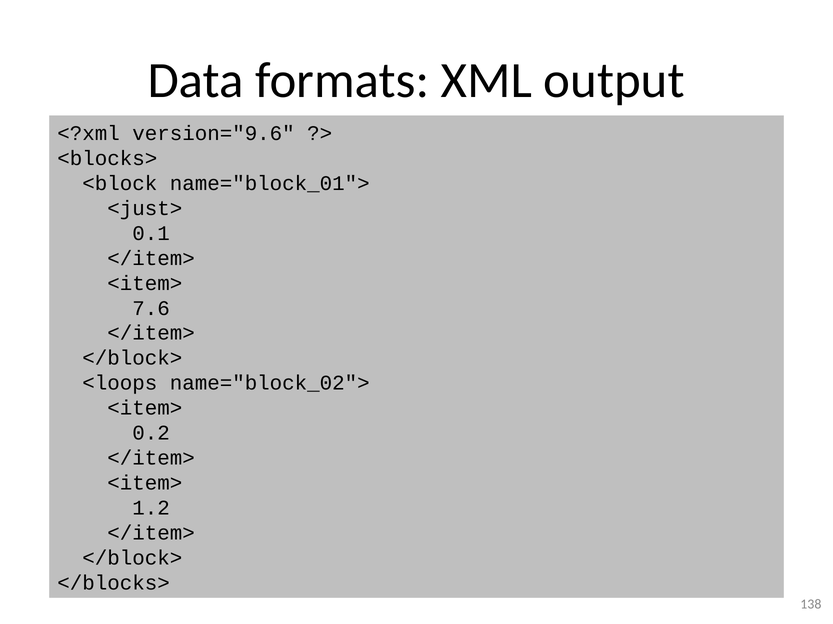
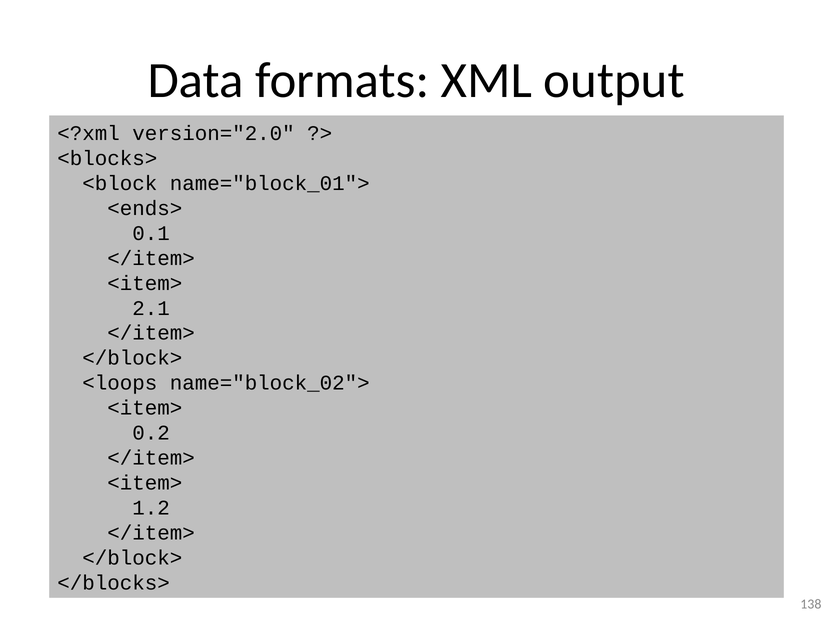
version="9.6: version="9.6 -> version="2.0
<just>: <just> -> <ends>
7.6: 7.6 -> 2.1
